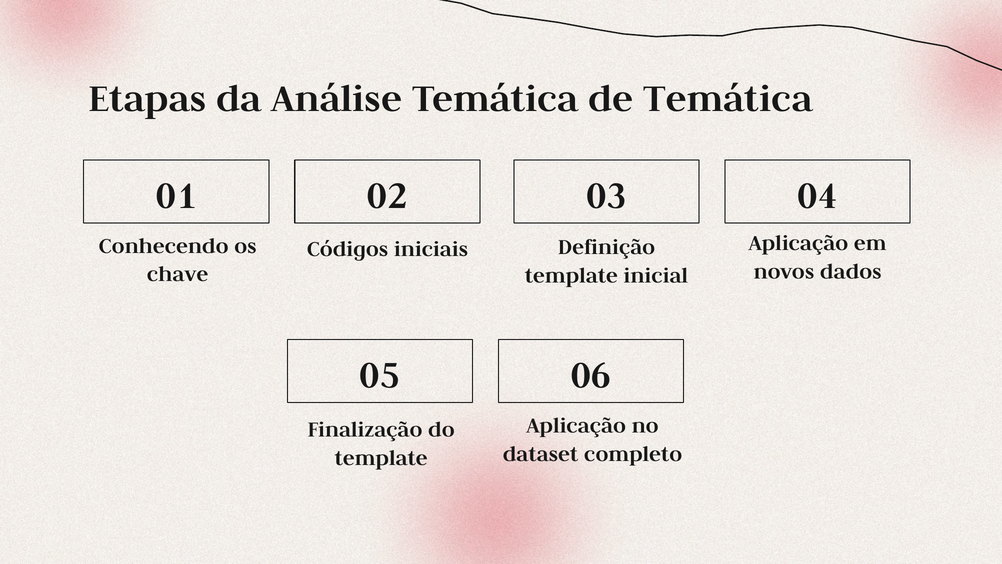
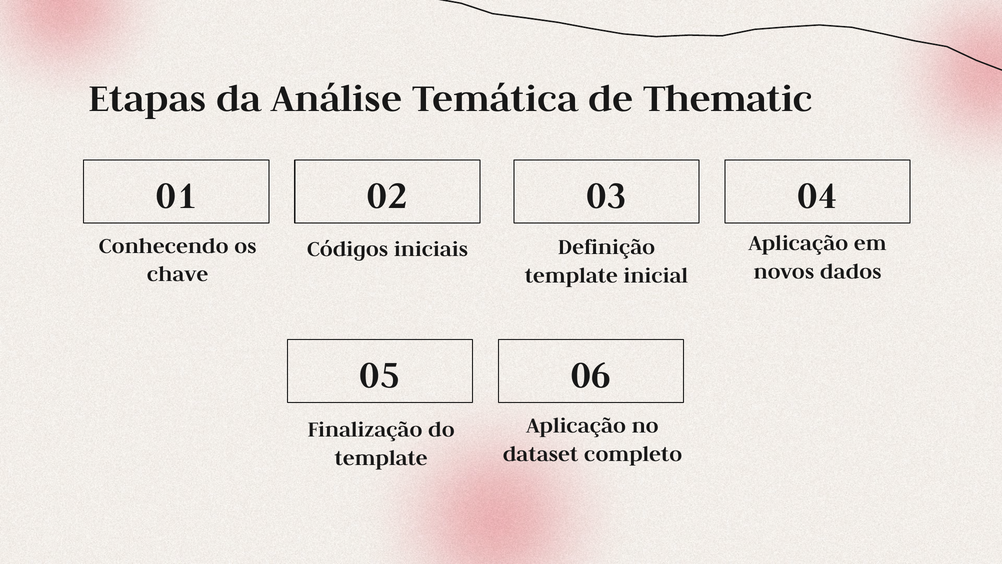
de Temática: Temática -> Thematic
